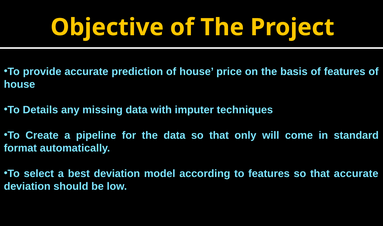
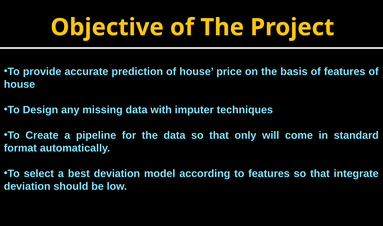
Details: Details -> Design
that accurate: accurate -> integrate
